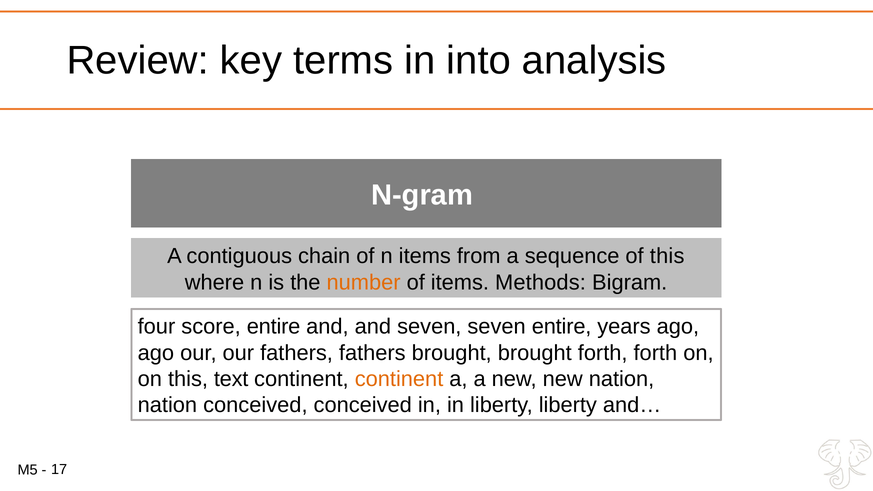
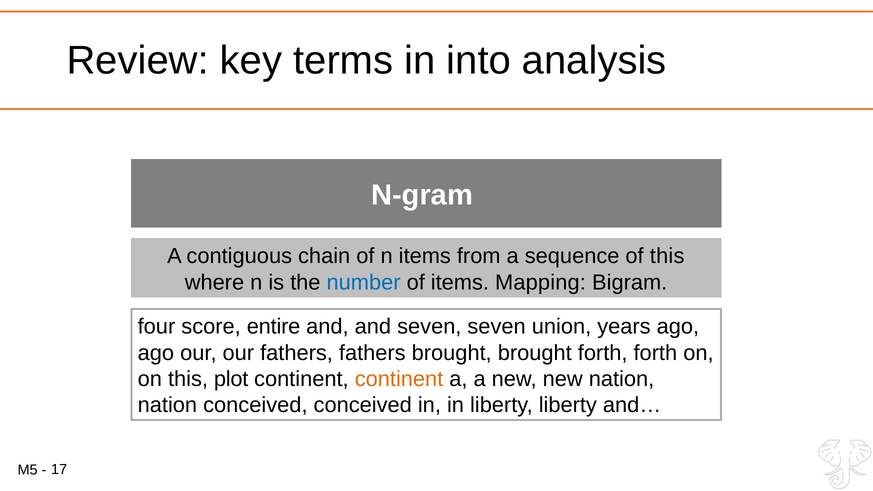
number colour: orange -> blue
Methods: Methods -> Mapping
seven entire: entire -> union
text: text -> plot
